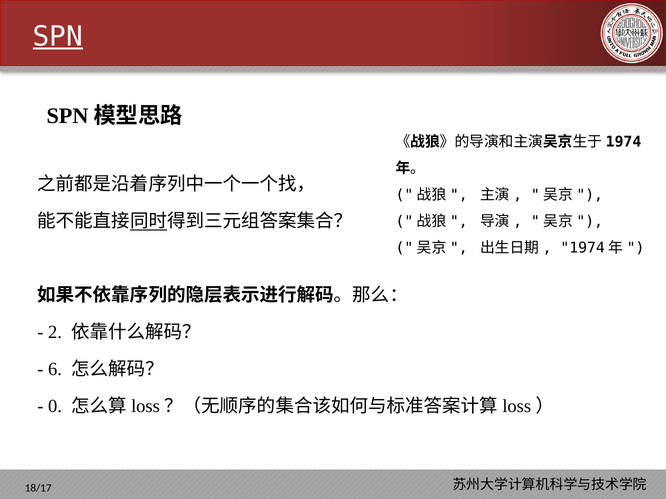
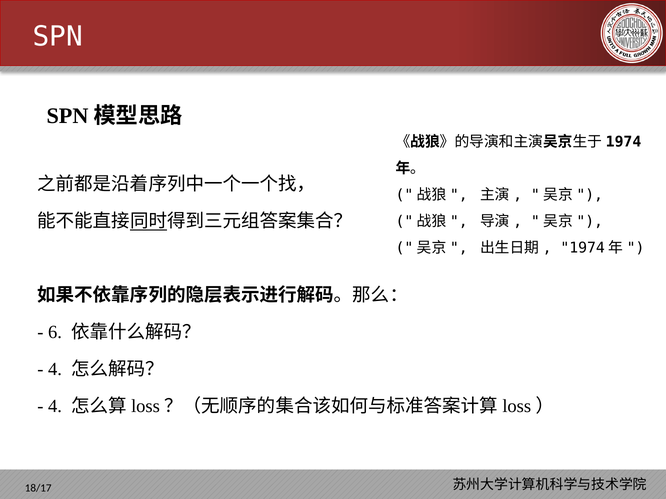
SPN underline: present -> none
2: 2 -> 6
6 at (55, 370): 6 -> 4
0 at (55, 407): 0 -> 4
